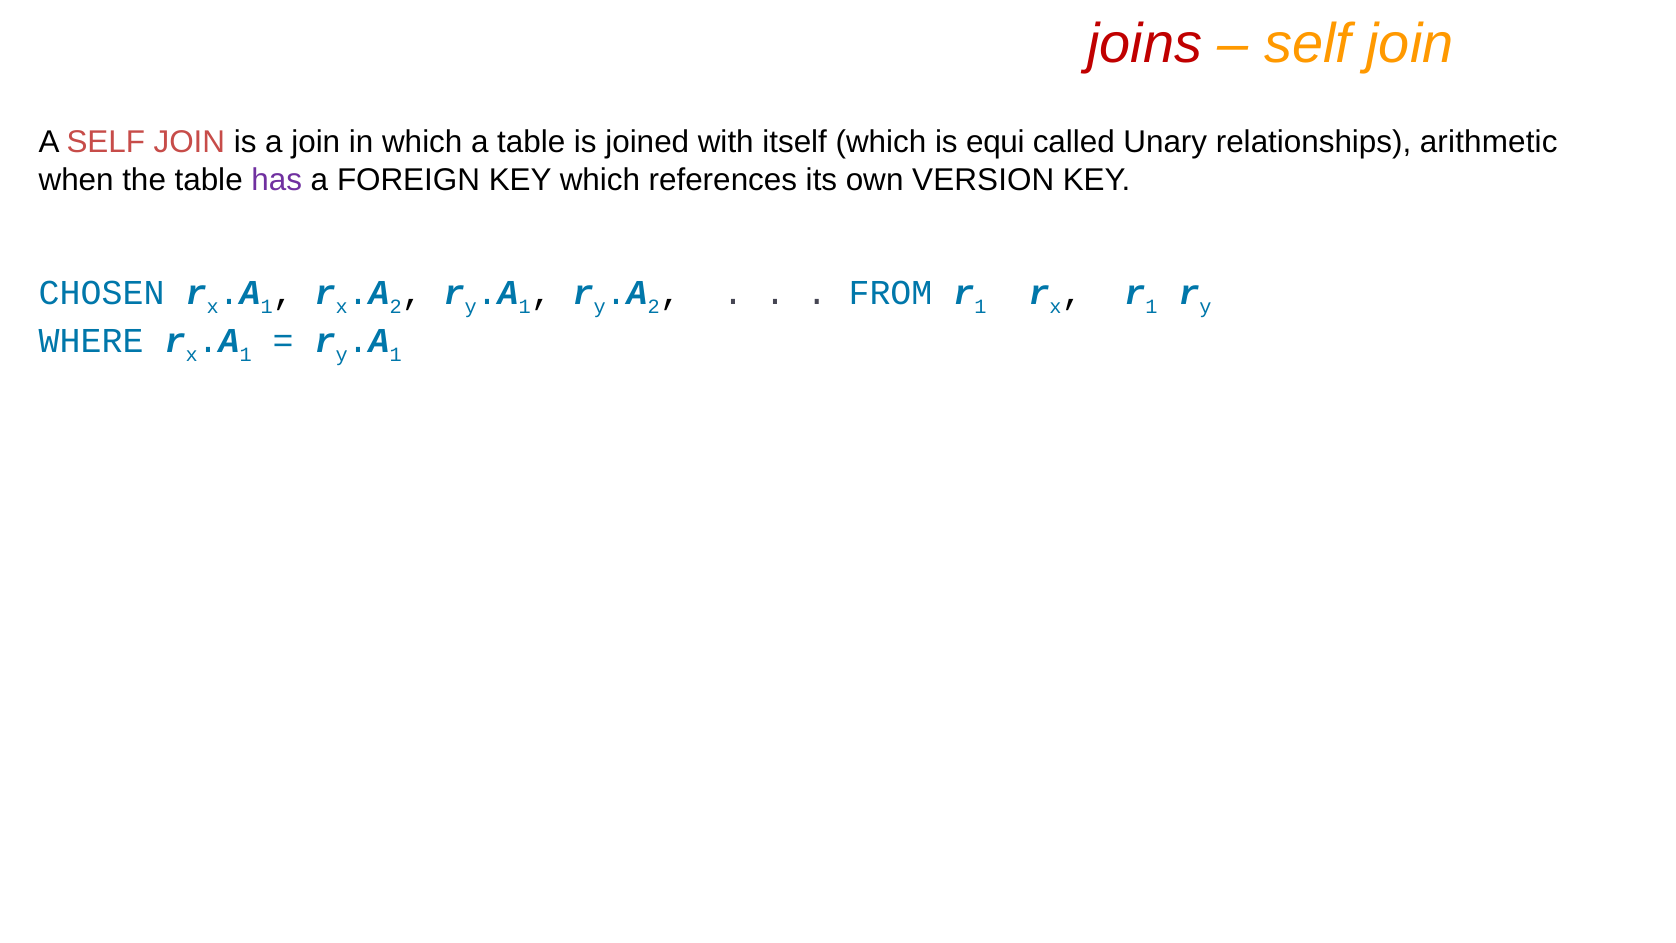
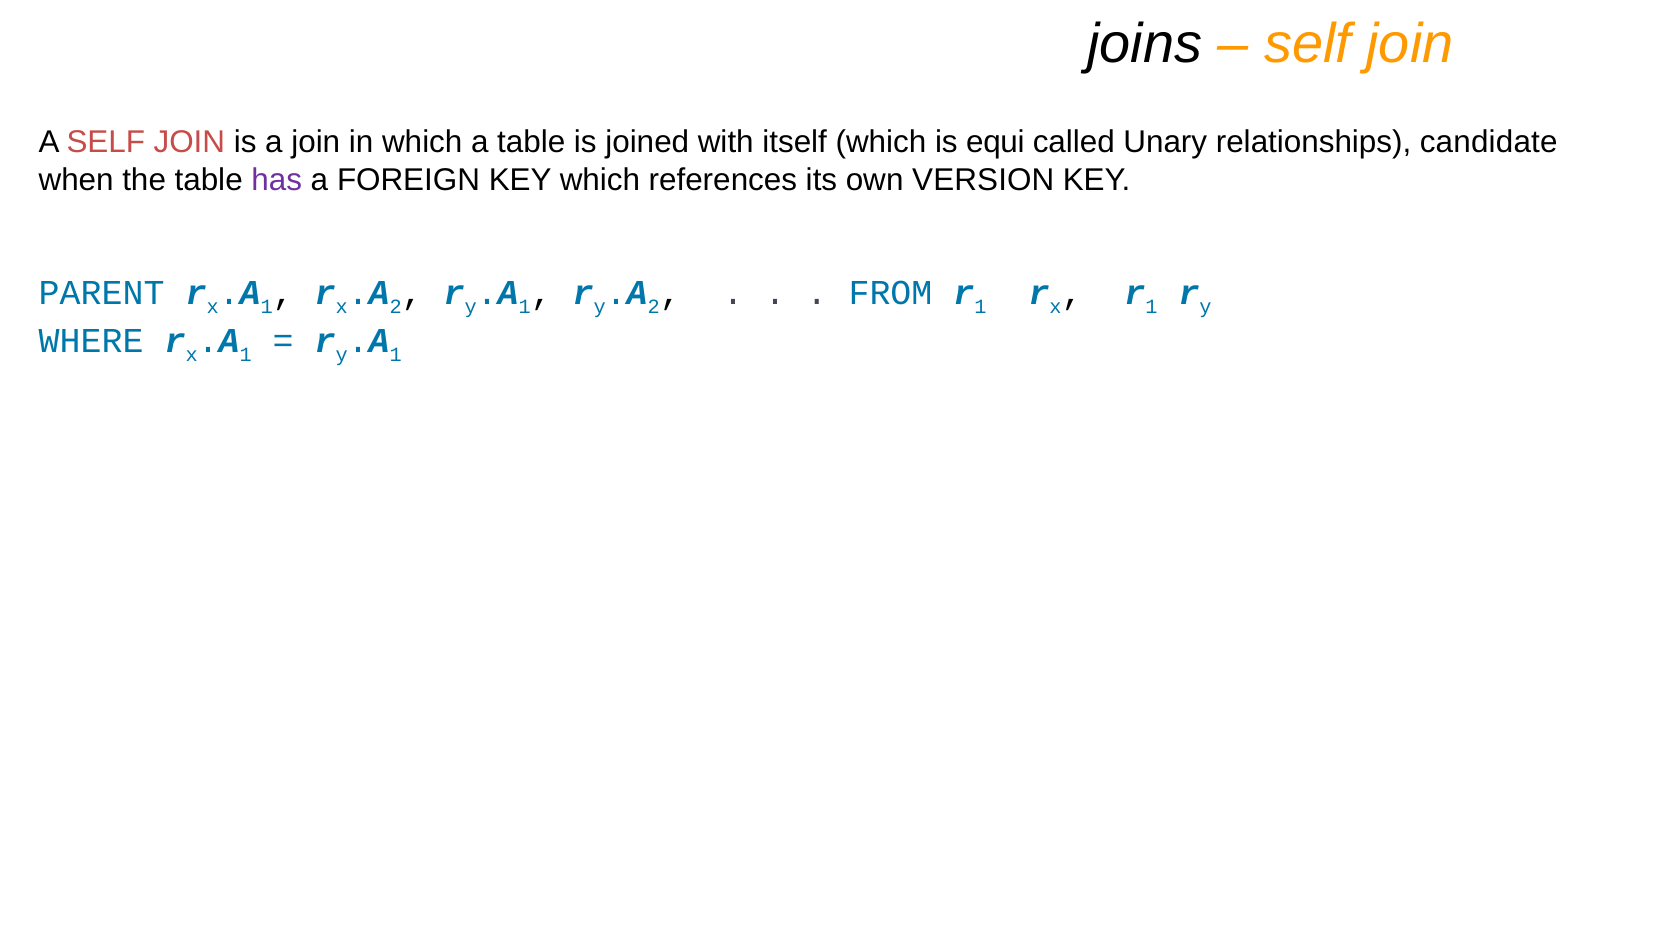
joins colour: red -> black
arithmetic: arithmetic -> candidate
CHOSEN: CHOSEN -> PARENT
